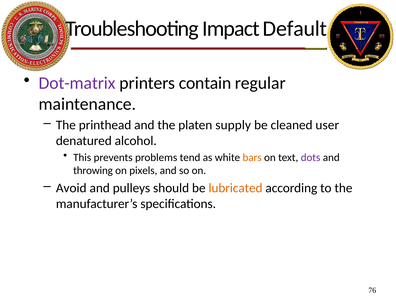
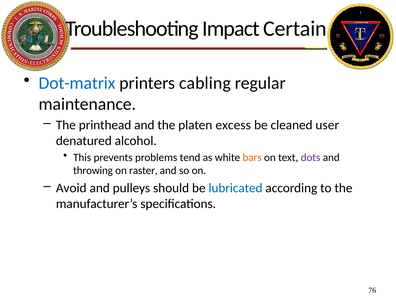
Default: Default -> Certain
Dot-matrix colour: purple -> blue
contain: contain -> cabling
supply: supply -> excess
pixels: pixels -> raster
lubricated colour: orange -> blue
